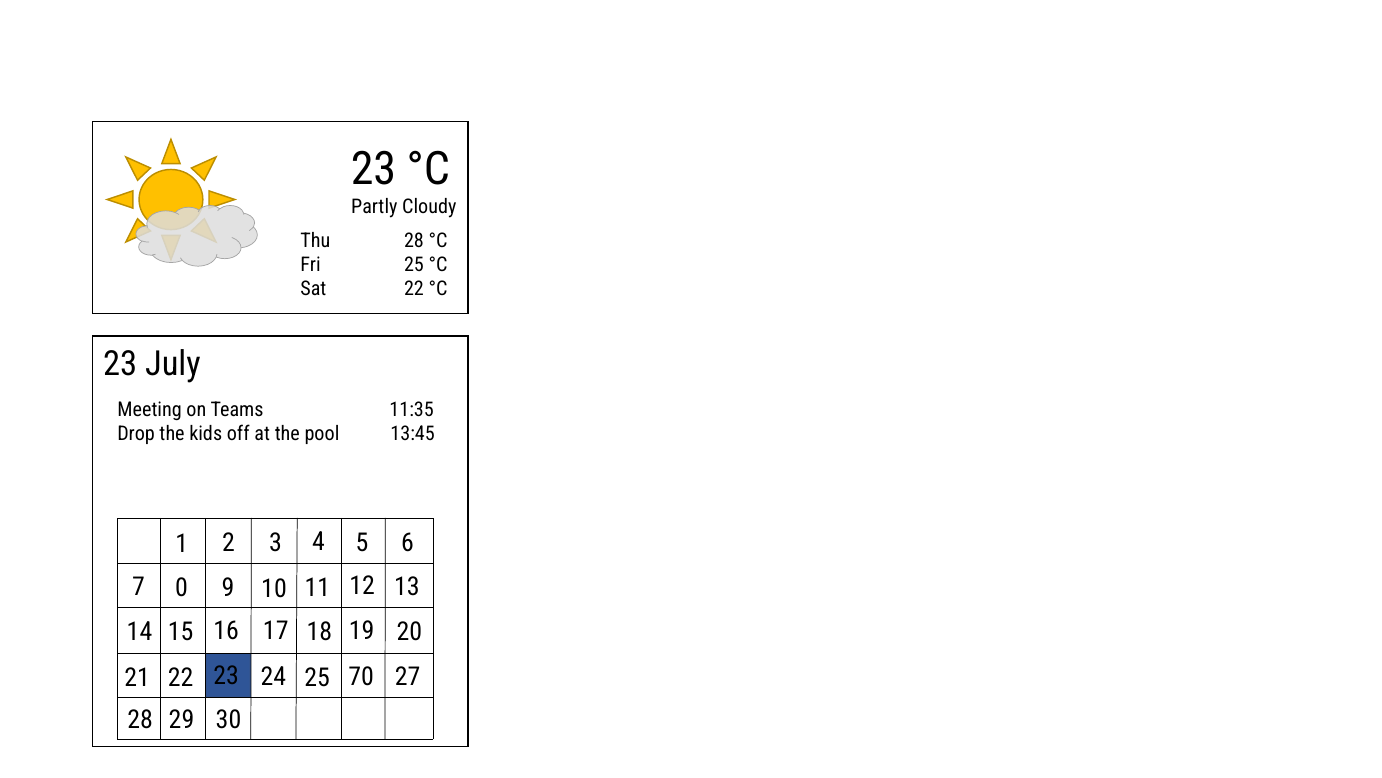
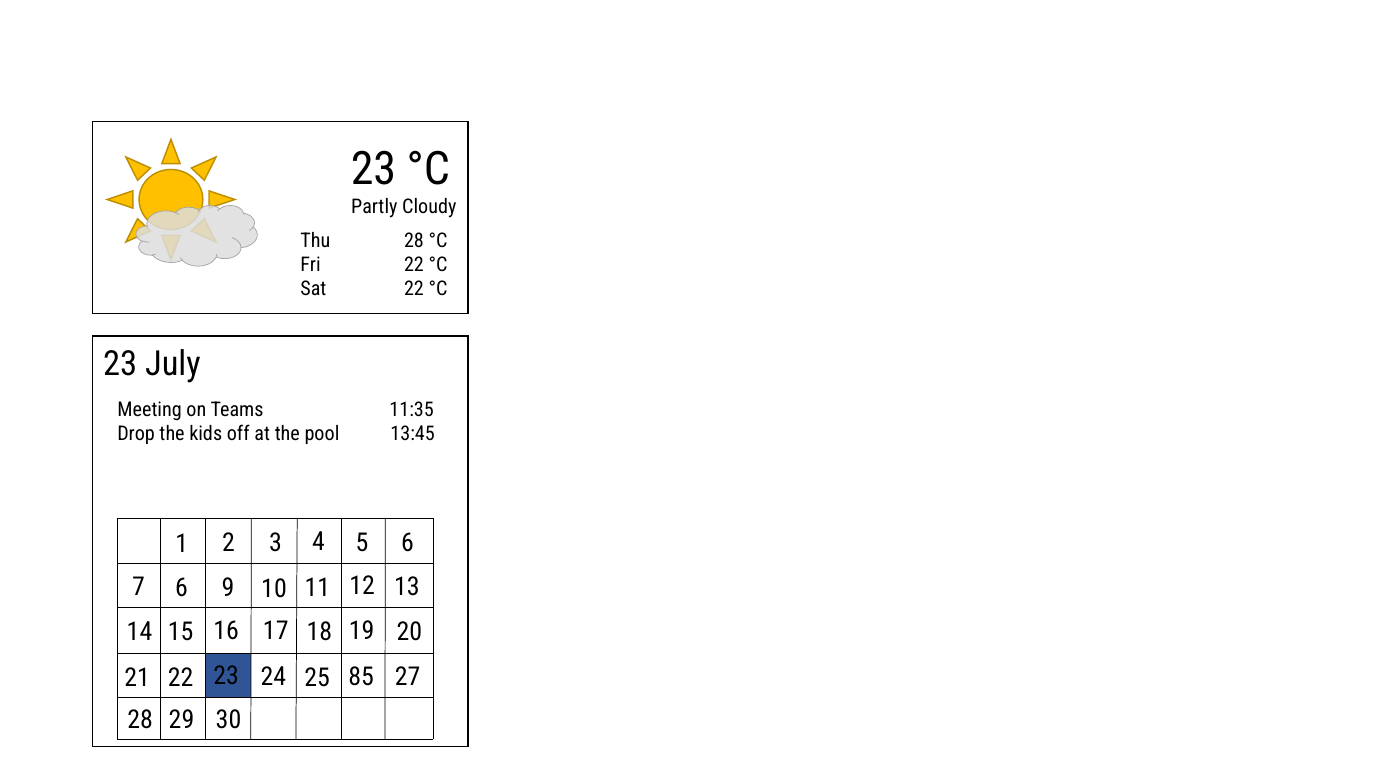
Fri 25: 25 -> 22
7 0: 0 -> 6
70: 70 -> 85
